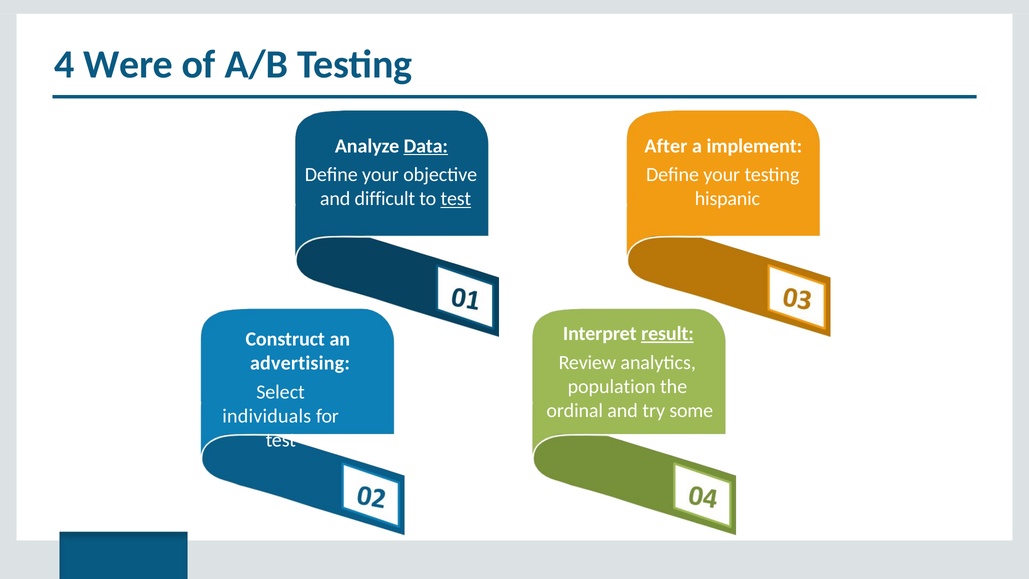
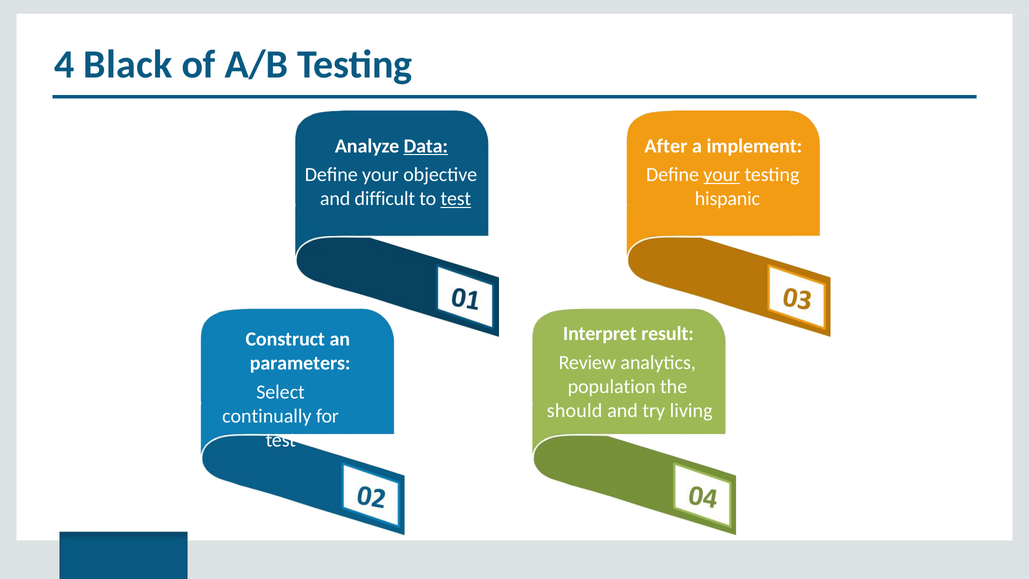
Were: Were -> Black
your at (722, 175) underline: none -> present
result underline: present -> none
advertising: advertising -> parameters
ordinal: ordinal -> should
some: some -> living
individuals: individuals -> continually
